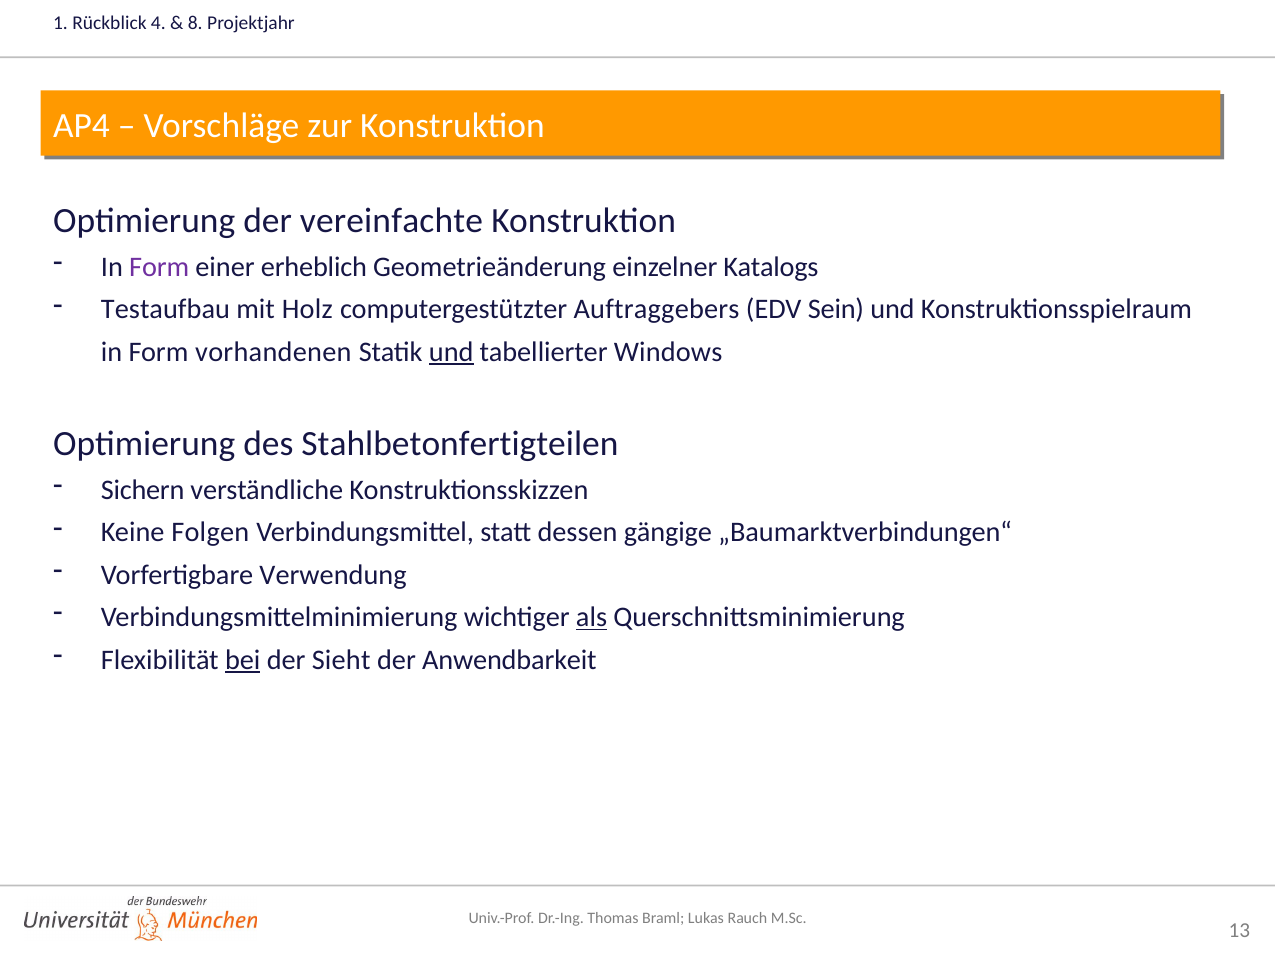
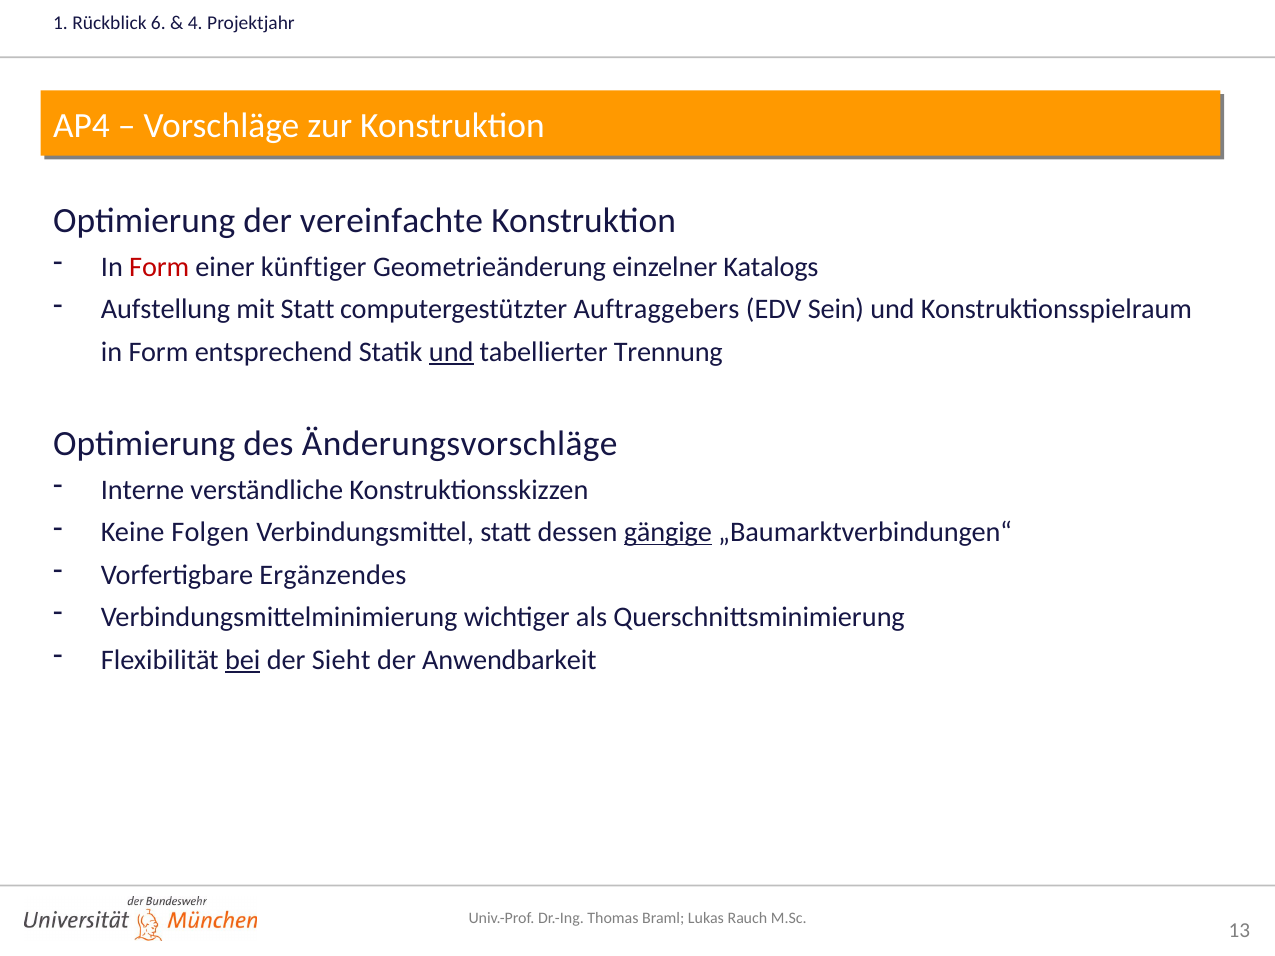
4: 4 -> 6
8: 8 -> 4
Form at (159, 267) colour: purple -> red
erheblich: erheblich -> künftiger
Testaufbau: Testaufbau -> Aufstellung
mit Holz: Holz -> Statt
vorhandenen: vorhandenen -> entsprechend
Windows: Windows -> Trennung
Stahlbetonfertigteilen: Stahlbetonfertigteilen -> Änderungsvorschläge
Sichern: Sichern -> Interne
gängige underline: none -> present
Verwendung: Verwendung -> Ergänzendes
als underline: present -> none
